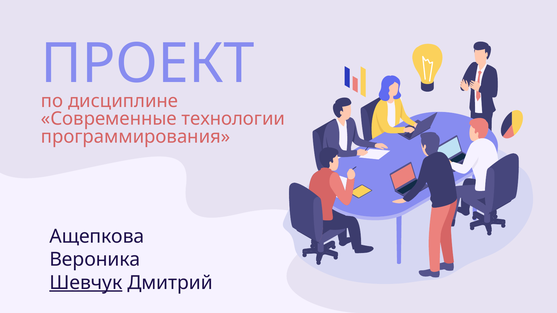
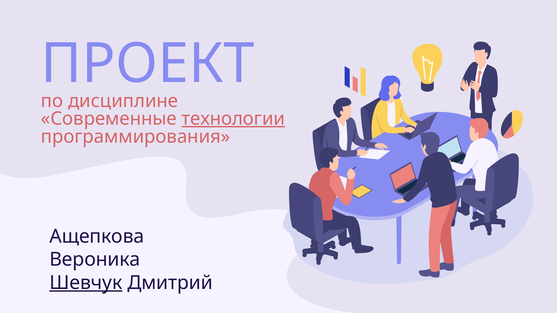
технологии underline: none -> present
